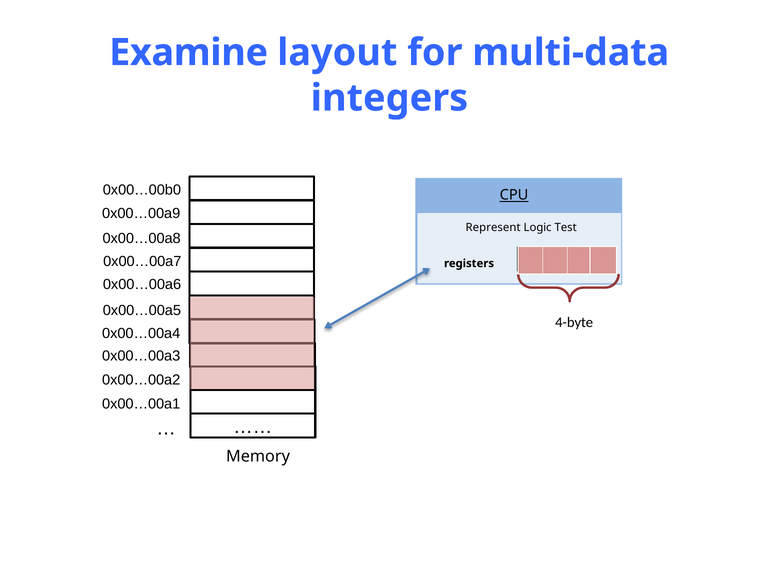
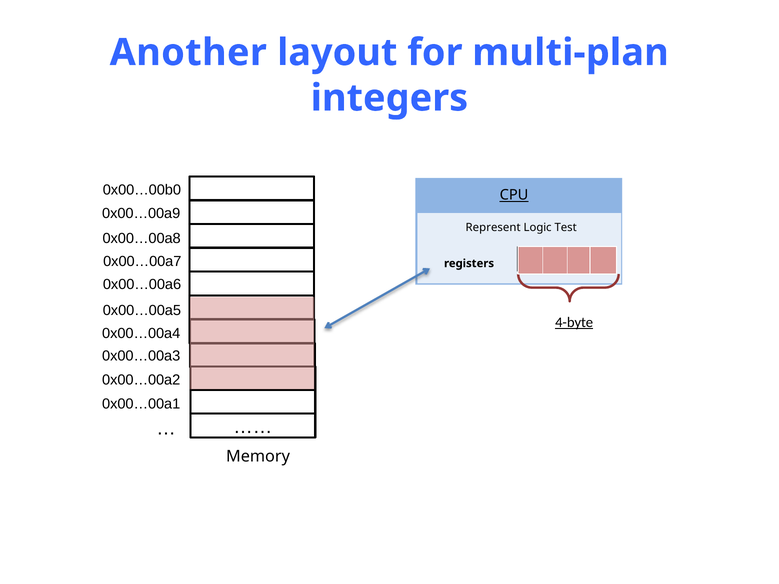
Examine: Examine -> Another
multi-data: multi-data -> multi-plan
4-byte underline: none -> present
